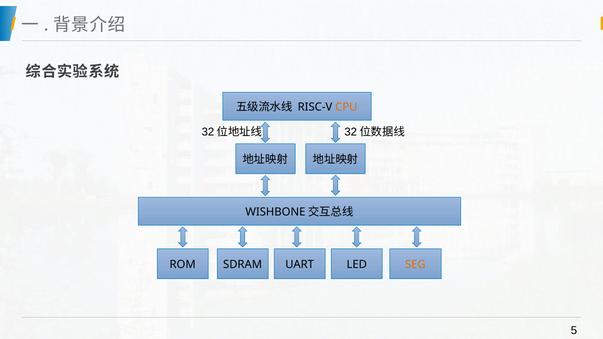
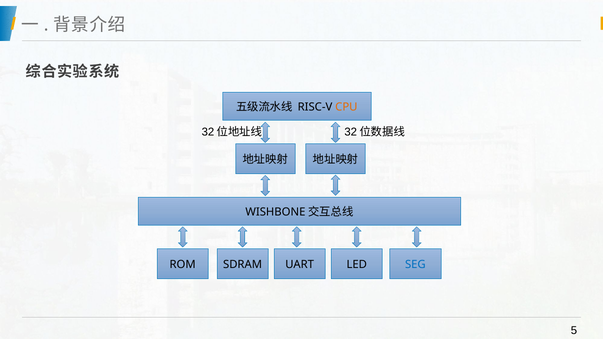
SEG colour: orange -> blue
